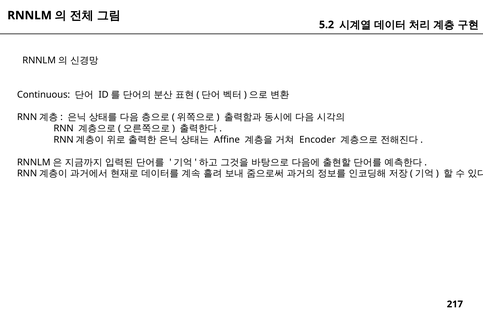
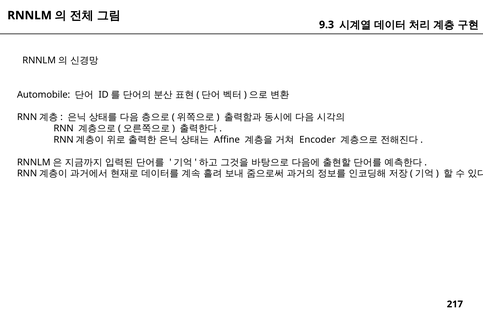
5.2: 5.2 -> 9.3
Continuous: Continuous -> Automobile
